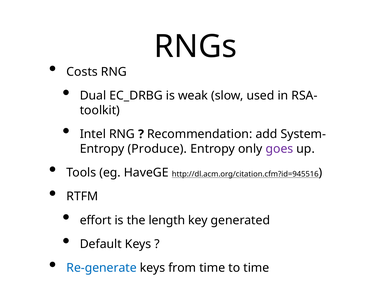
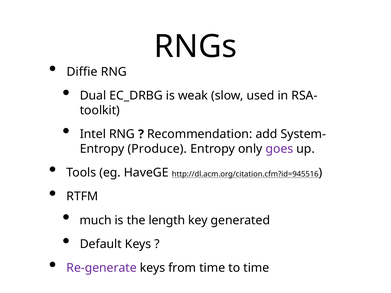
Costs: Costs -> Diffie
effort: effort -> much
Re-generate colour: blue -> purple
